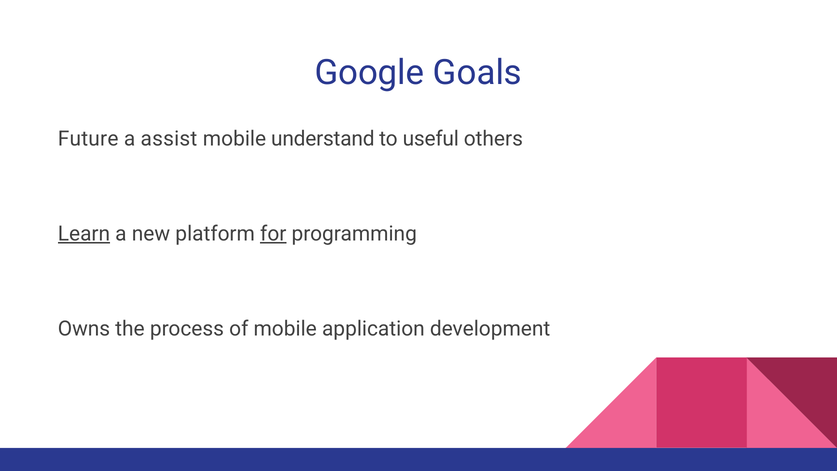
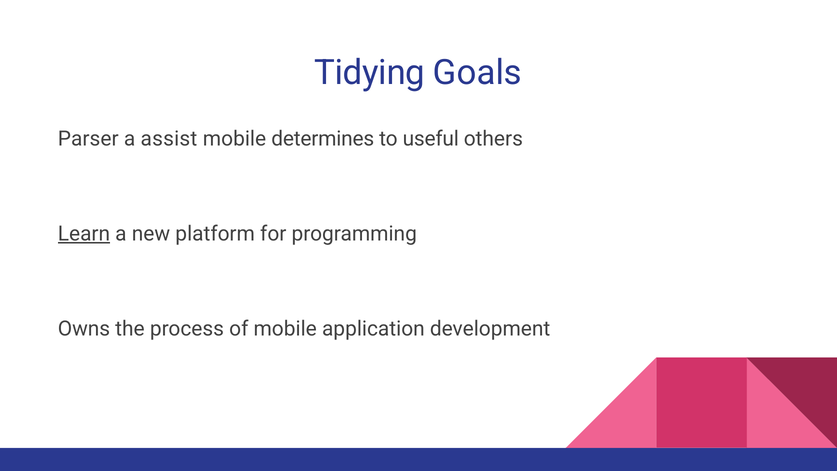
Google: Google -> Tidying
Future: Future -> Parser
understand: understand -> determines
for underline: present -> none
